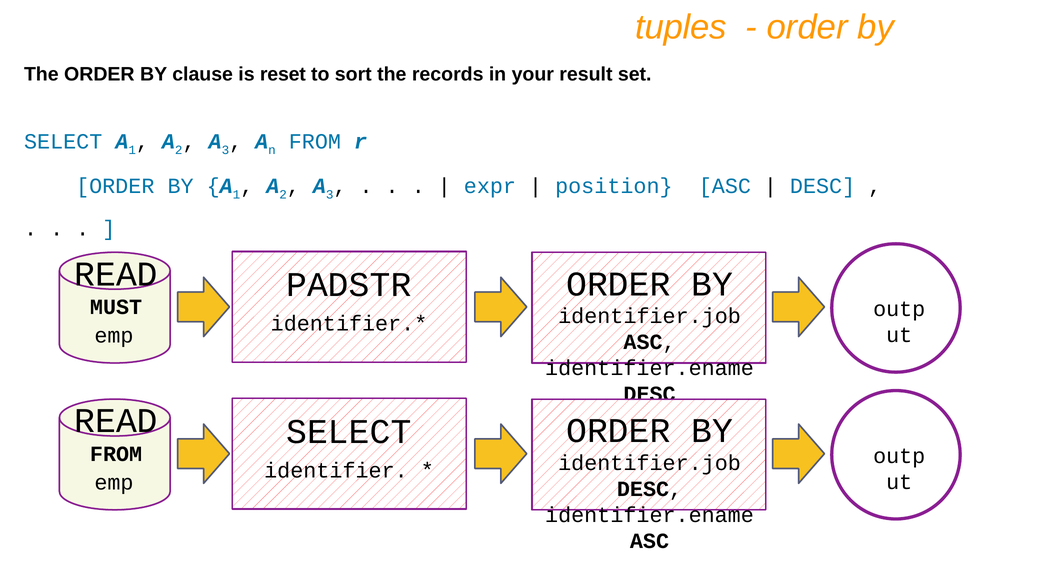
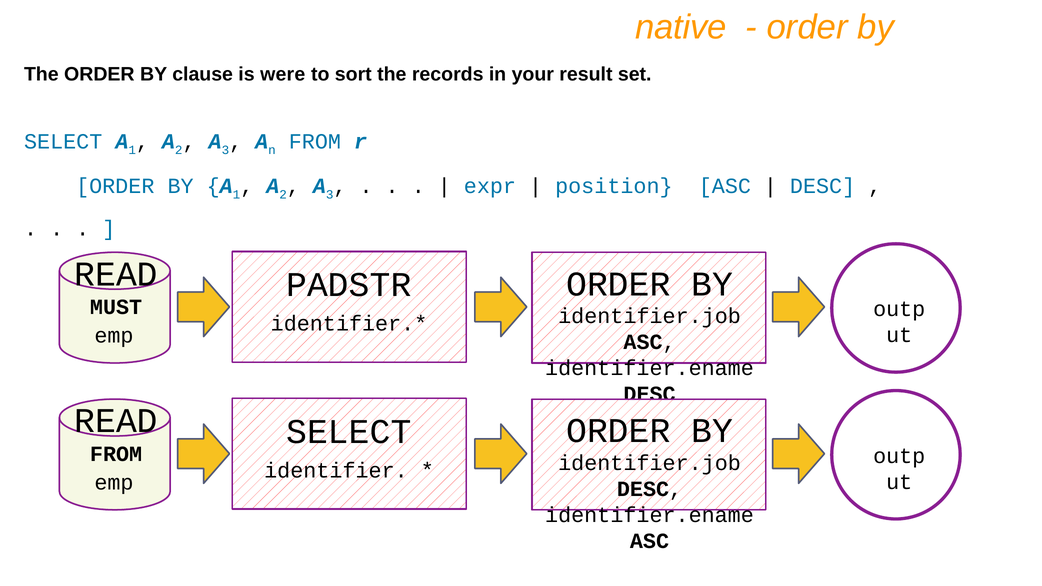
tuples: tuples -> native
reset: reset -> were
